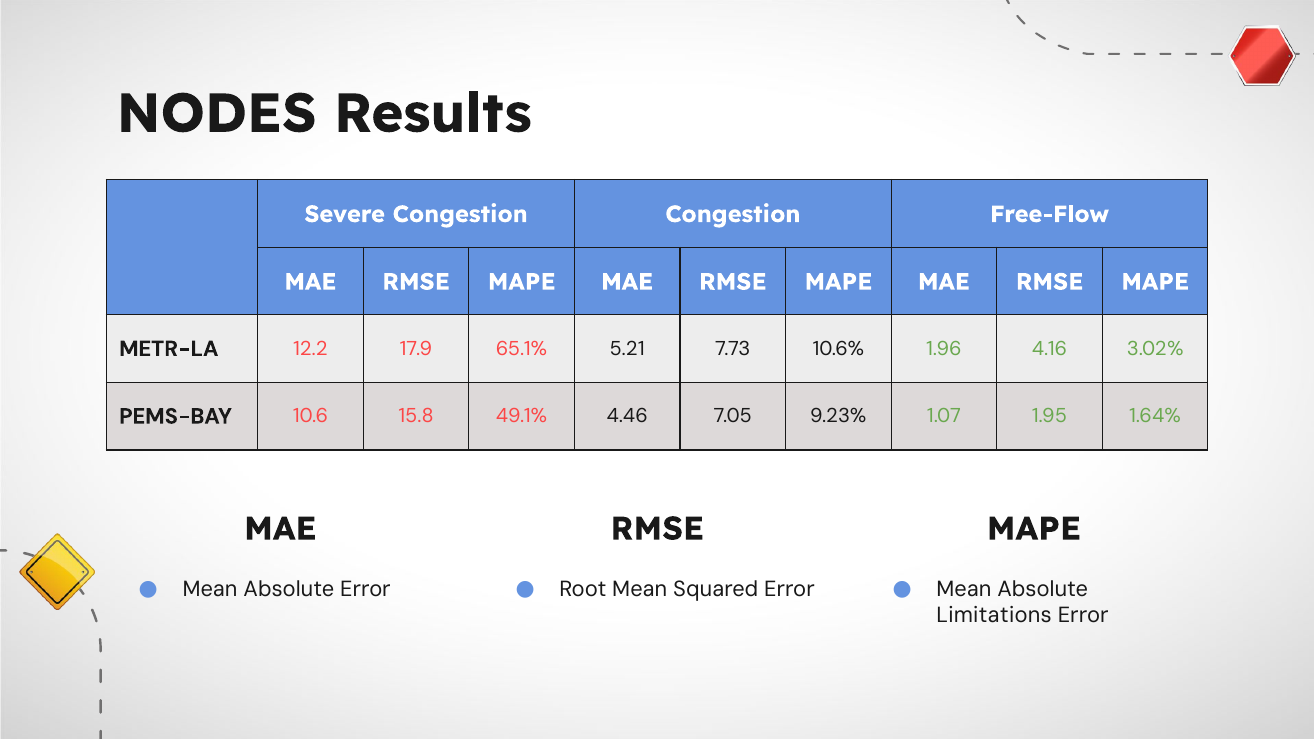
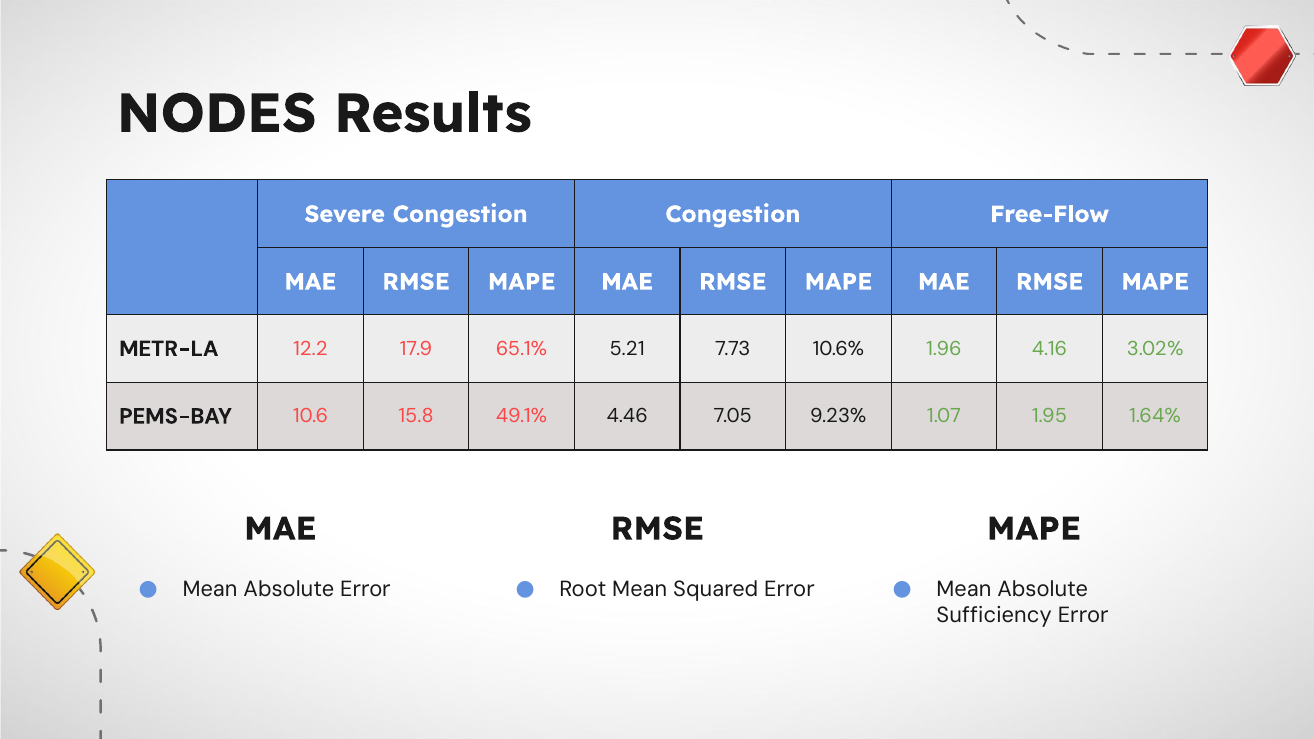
Limitations: Limitations -> Sufficiency
